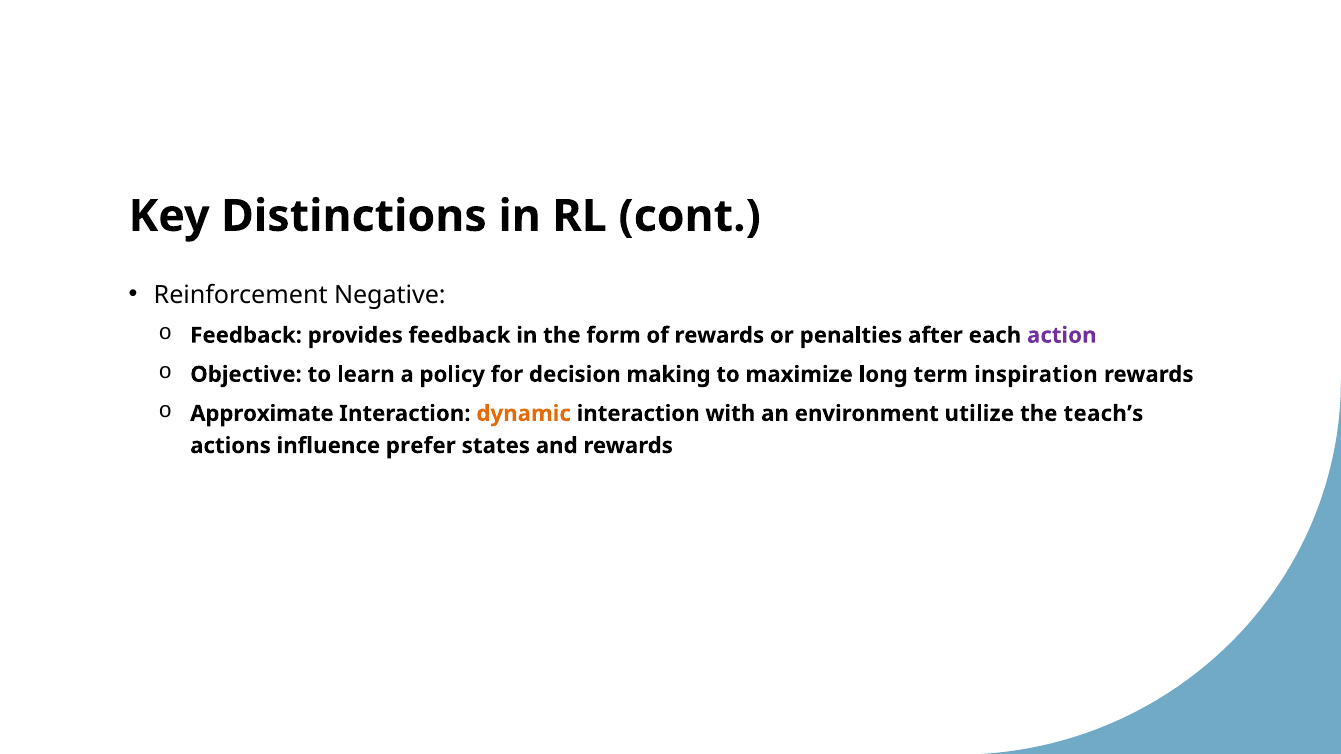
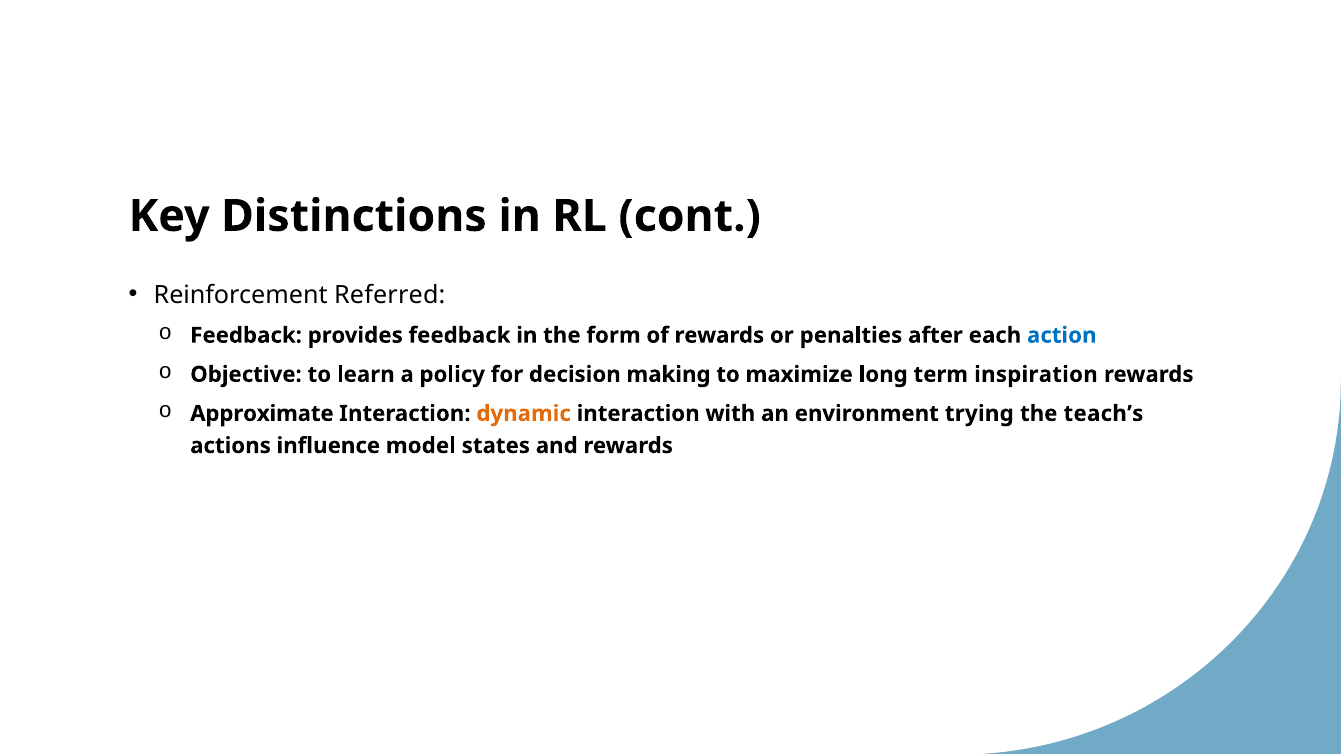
Negative: Negative -> Referred
action colour: purple -> blue
utilize: utilize -> trying
prefer: prefer -> model
